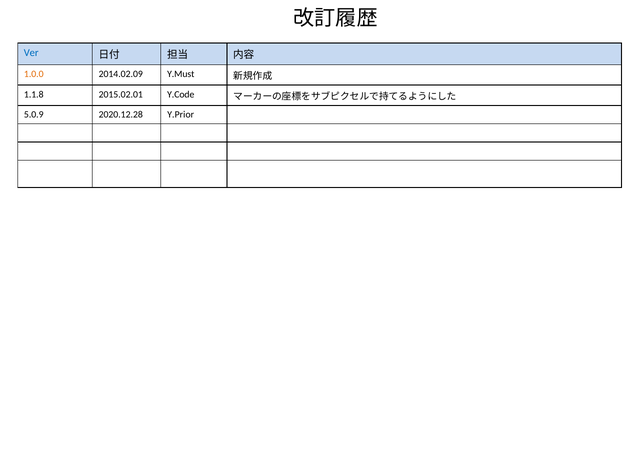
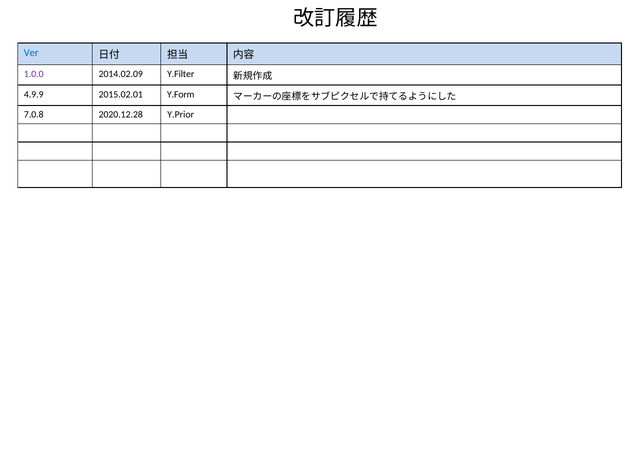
1.0.0 colour: orange -> purple
Y.Must: Y.Must -> Y.Filter
1.1.8: 1.1.8 -> 4.9.9
Y.Code: Y.Code -> Y.Form
5.0.9: 5.0.9 -> 7.0.8
